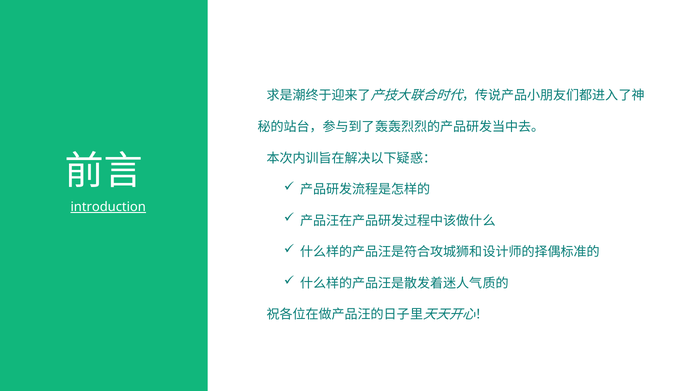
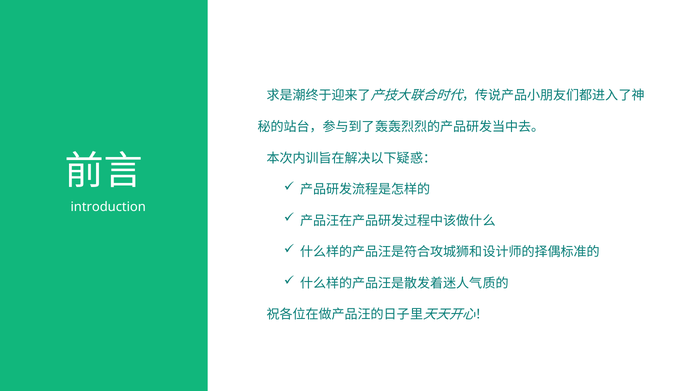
introduction underline: present -> none
